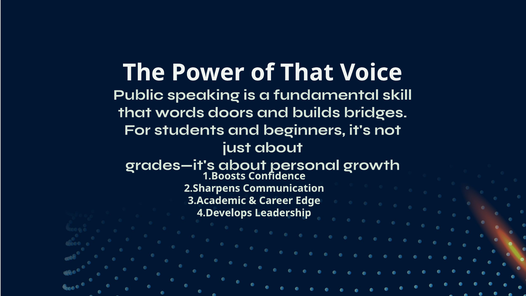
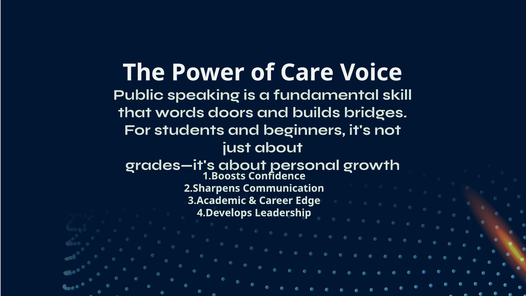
of That: That -> Care
